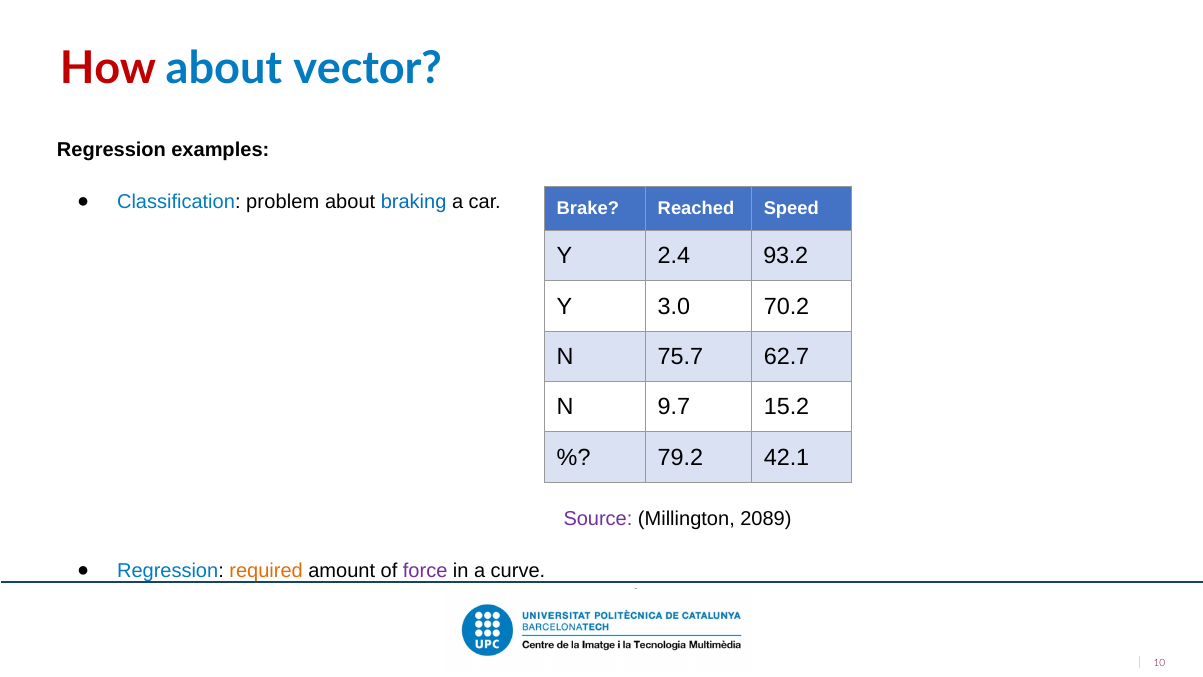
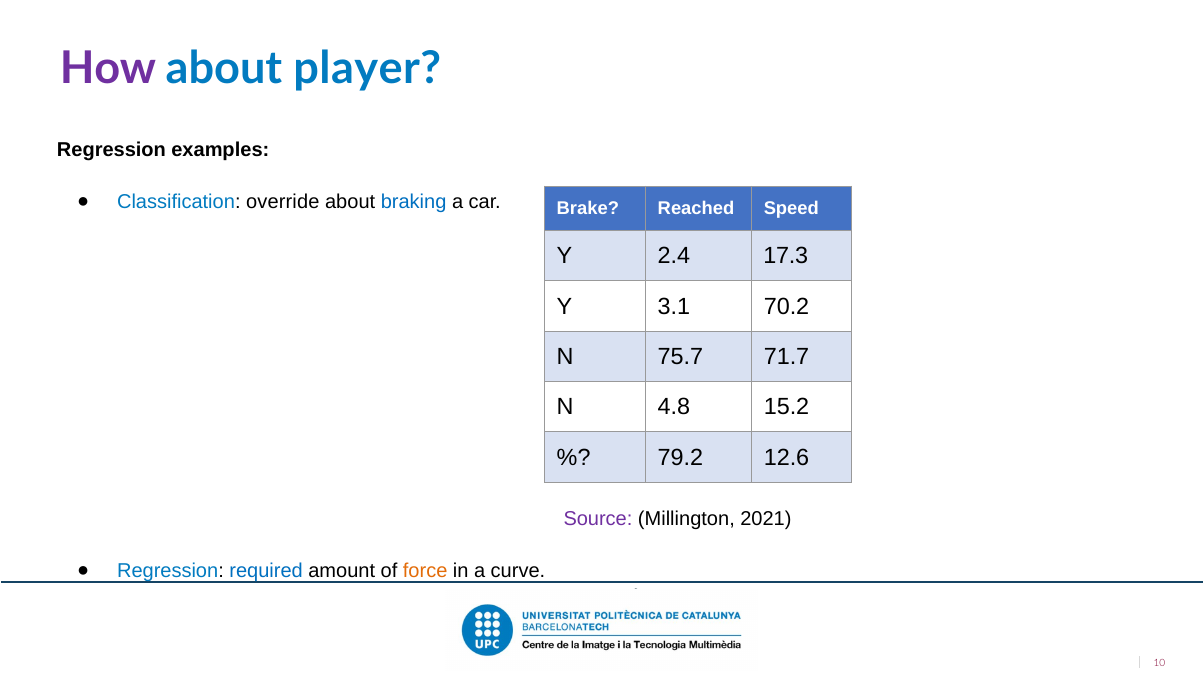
How colour: red -> purple
vector: vector -> player
problem: problem -> override
93.2: 93.2 -> 17.3
3.0: 3.0 -> 3.1
62.7: 62.7 -> 71.7
9.7: 9.7 -> 4.8
42.1: 42.1 -> 12.6
2089: 2089 -> 2021
required colour: orange -> blue
force colour: purple -> orange
